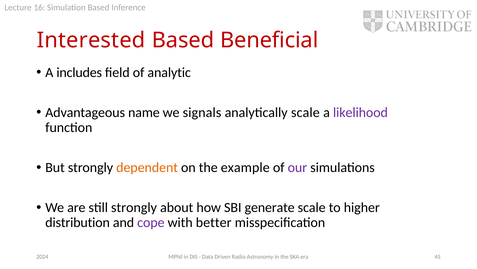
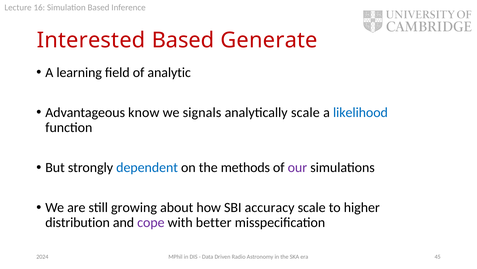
Beneficial: Beneficial -> Generate
includes: includes -> learning
name: name -> know
likelihood colour: purple -> blue
dependent colour: orange -> blue
example: example -> methods
still strongly: strongly -> growing
generate: generate -> accuracy
